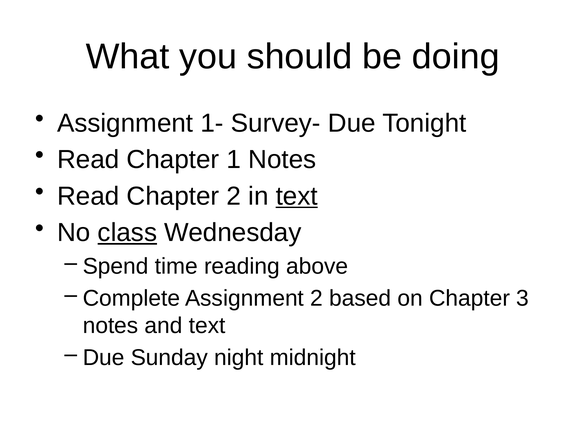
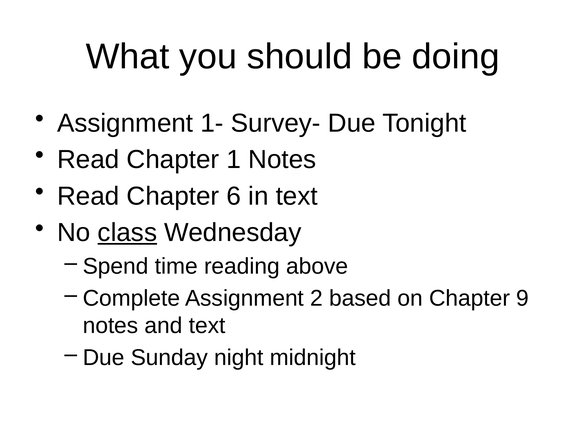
Chapter 2: 2 -> 6
text at (297, 196) underline: present -> none
3: 3 -> 9
